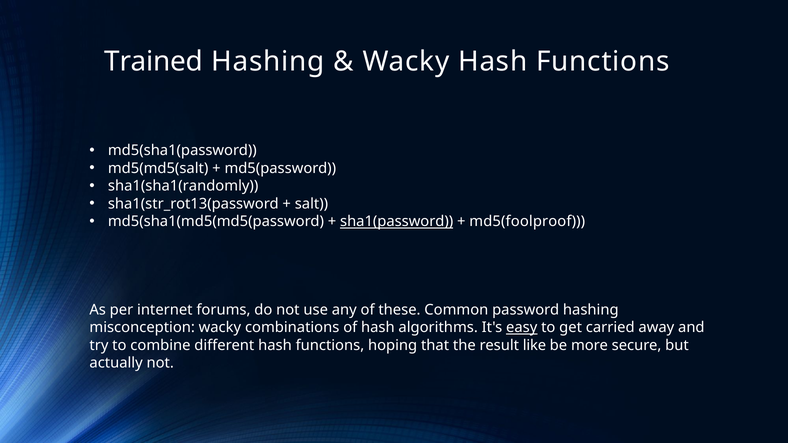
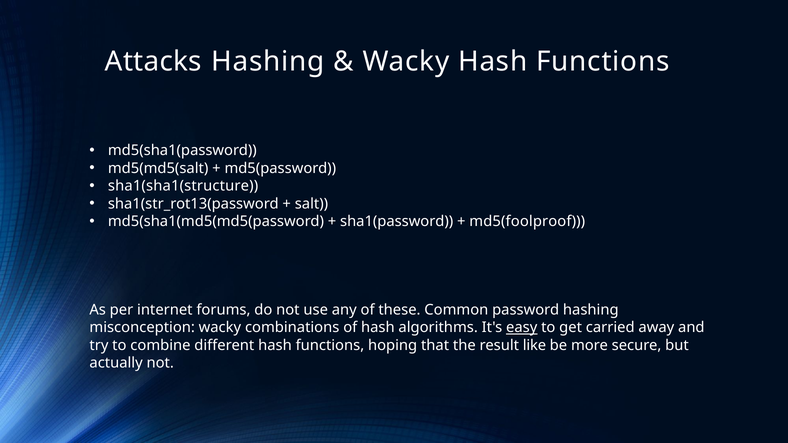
Trained: Trained -> Attacks
sha1(sha1(randomly: sha1(sha1(randomly -> sha1(sha1(structure
sha1(password underline: present -> none
